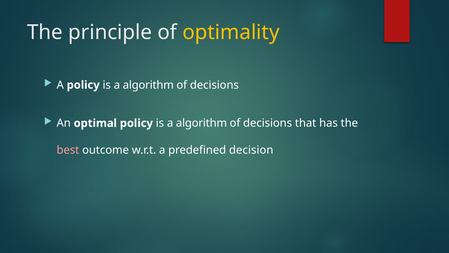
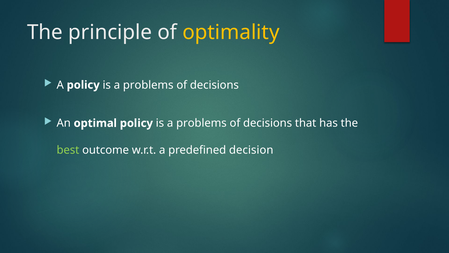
algorithm at (148, 85): algorithm -> problems
algorithm at (201, 123): algorithm -> problems
best colour: pink -> light green
